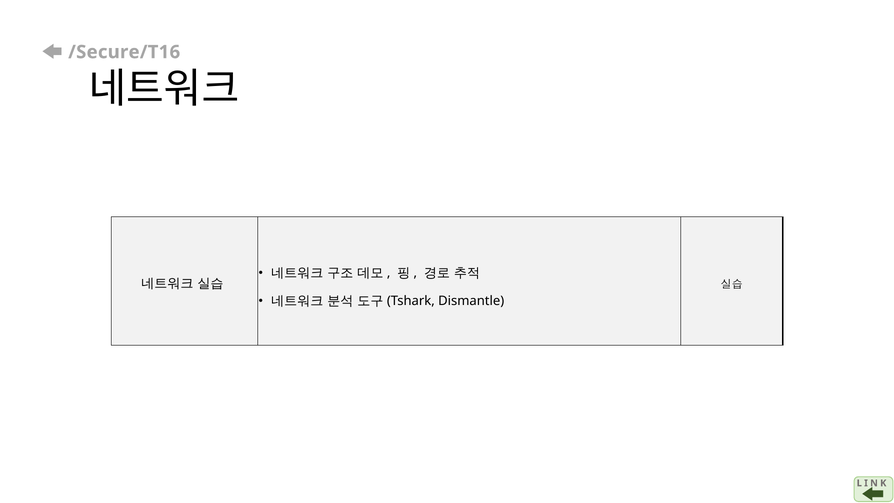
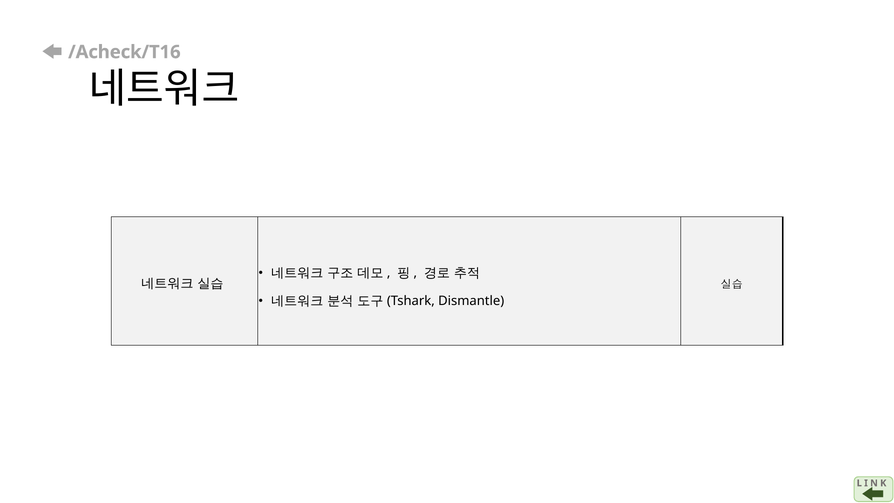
/Secure/T16: /Secure/T16 -> /Acheck/T16
